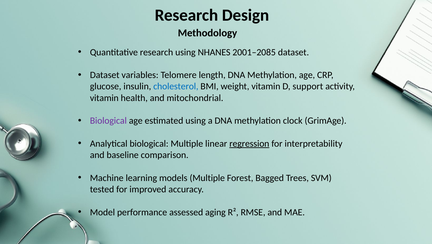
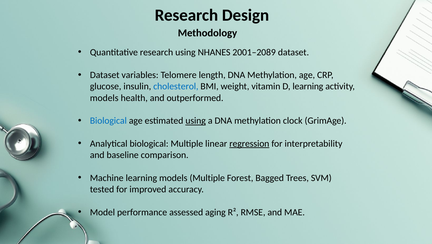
2001–2085: 2001–2085 -> 2001–2089
D support: support -> learning
vitamin at (104, 98): vitamin -> models
mitochondrial: mitochondrial -> outperformed
Biological at (108, 121) colour: purple -> blue
using at (196, 121) underline: none -> present
